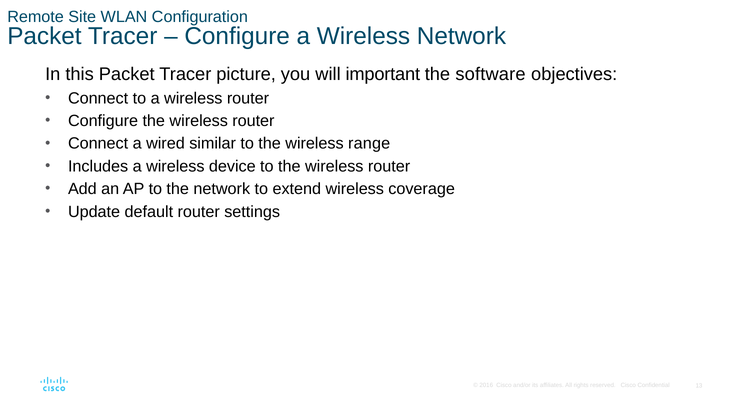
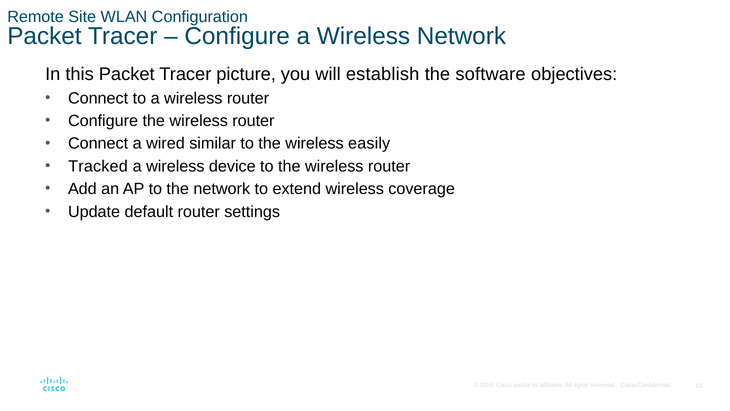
important: important -> establish
range: range -> easily
Includes: Includes -> Tracked
